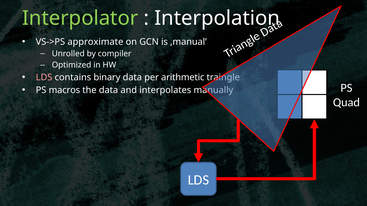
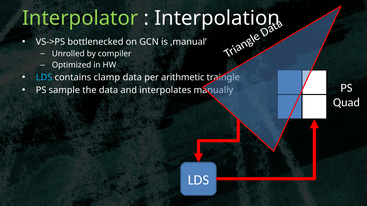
approximate: approximate -> bottlenecked
LDS at (44, 77) colour: pink -> light blue
binary: binary -> clamp
macros: macros -> sample
